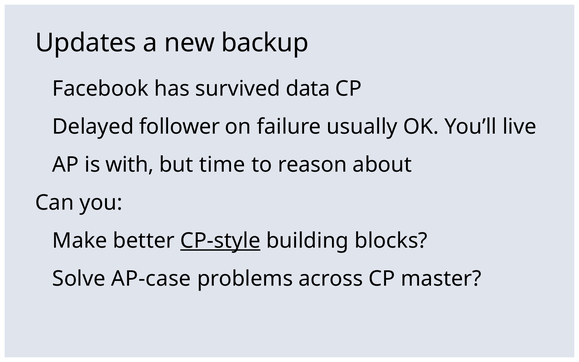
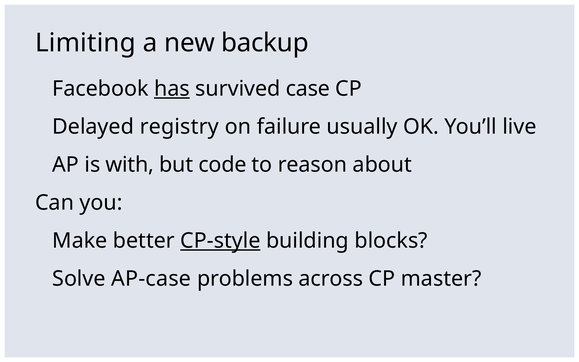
Updates: Updates -> Limiting
has underline: none -> present
data: data -> case
follower: follower -> registry
time: time -> code
